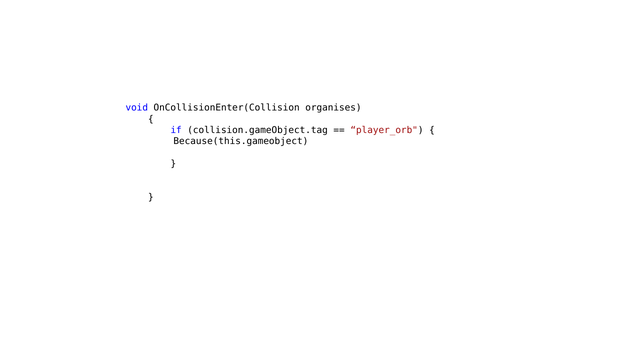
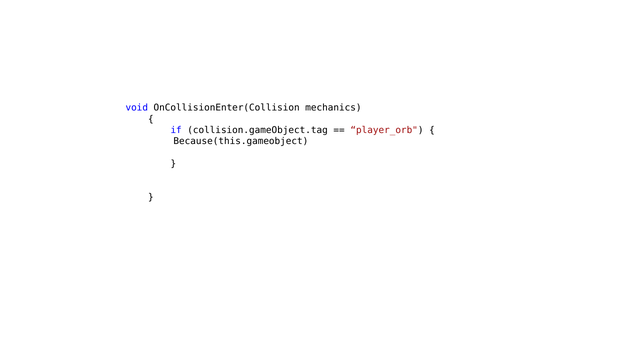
organises: organises -> mechanics
